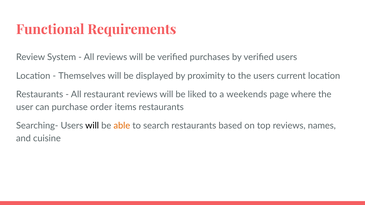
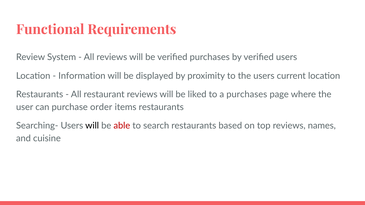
Themselves: Themselves -> Information
a weekends: weekends -> purchases
able colour: orange -> red
